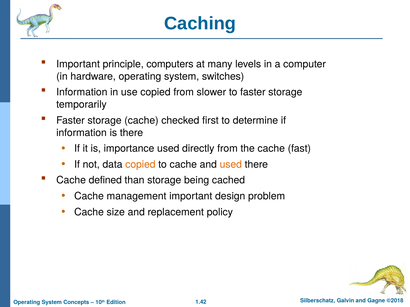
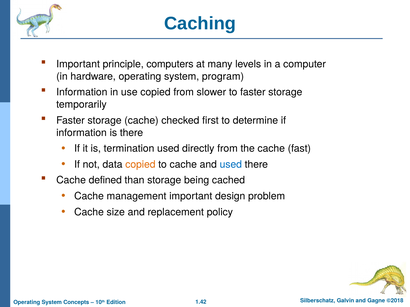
switches: switches -> program
importance: importance -> termination
used at (231, 165) colour: orange -> blue
